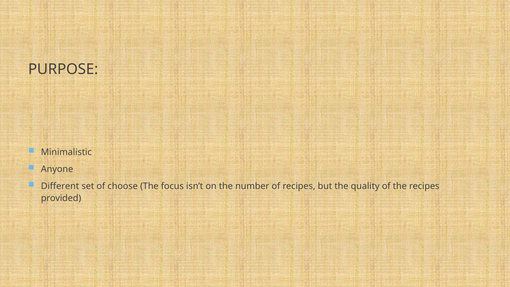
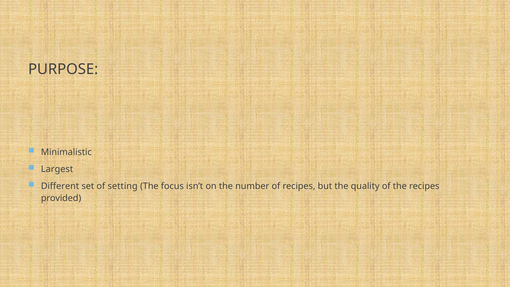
Anyone: Anyone -> Largest
choose: choose -> setting
